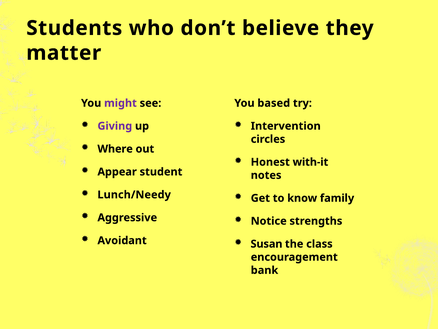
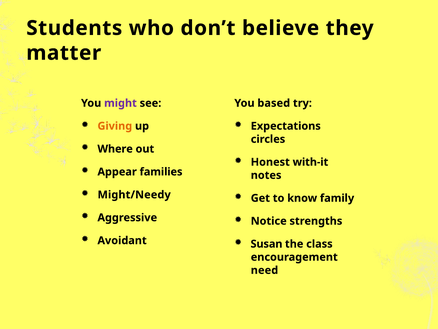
Giving colour: purple -> orange
Intervention: Intervention -> Expectations
student: student -> families
Lunch/Needy: Lunch/Needy -> Might/Needy
bank: bank -> need
